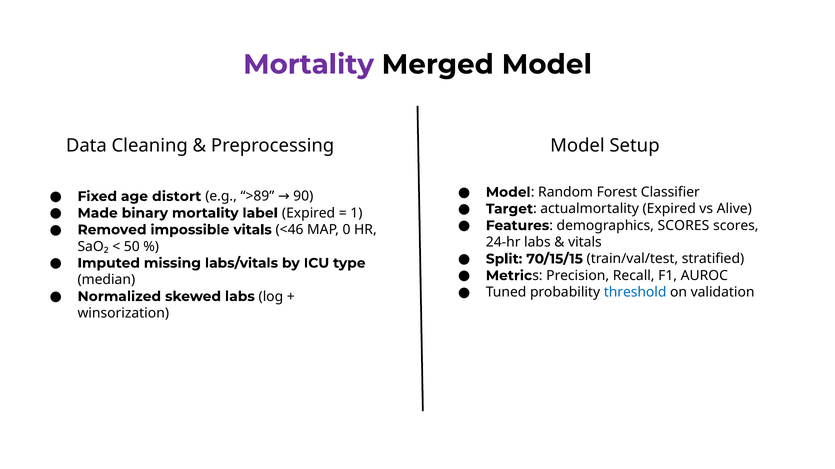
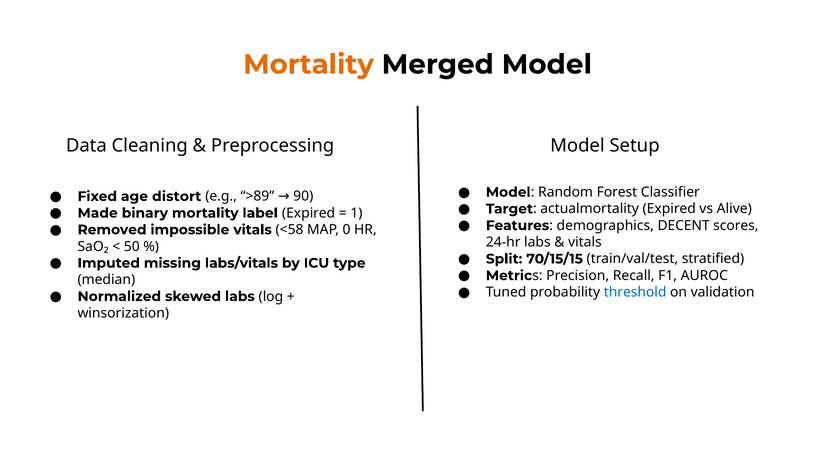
Mortality at (309, 65) colour: purple -> orange
demographics SCORES: SCORES -> DECENT
<46: <46 -> <58
